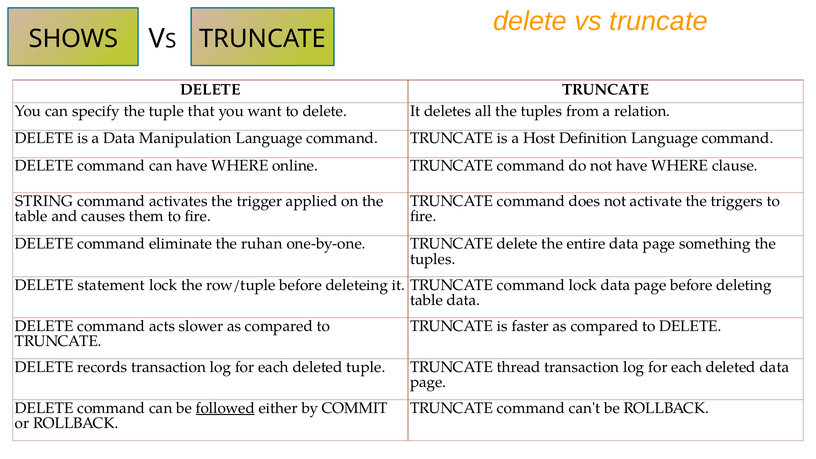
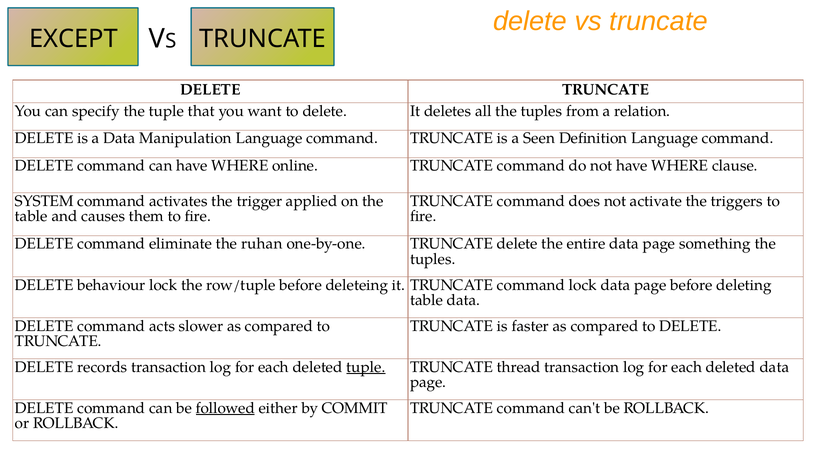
SHOWS: SHOWS -> EXCEPT
Host: Host -> Seen
STRING: STRING -> SYSTEM
statement: statement -> behaviour
tuple at (366, 367) underline: none -> present
